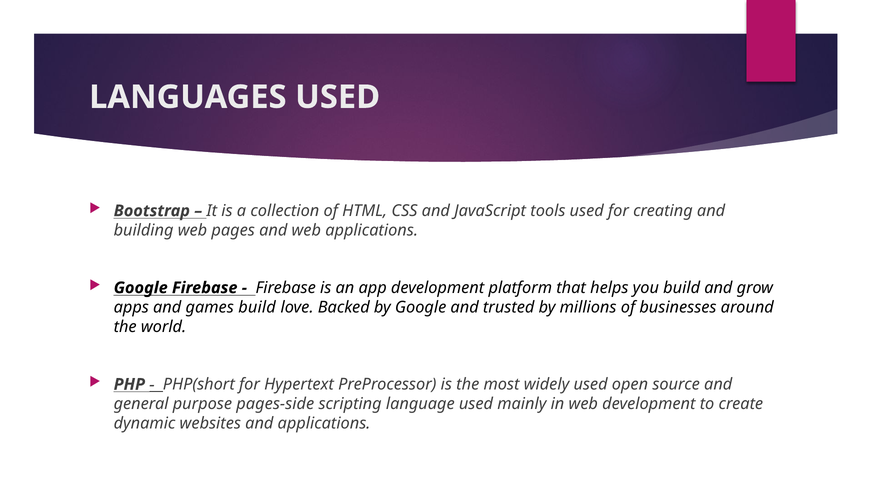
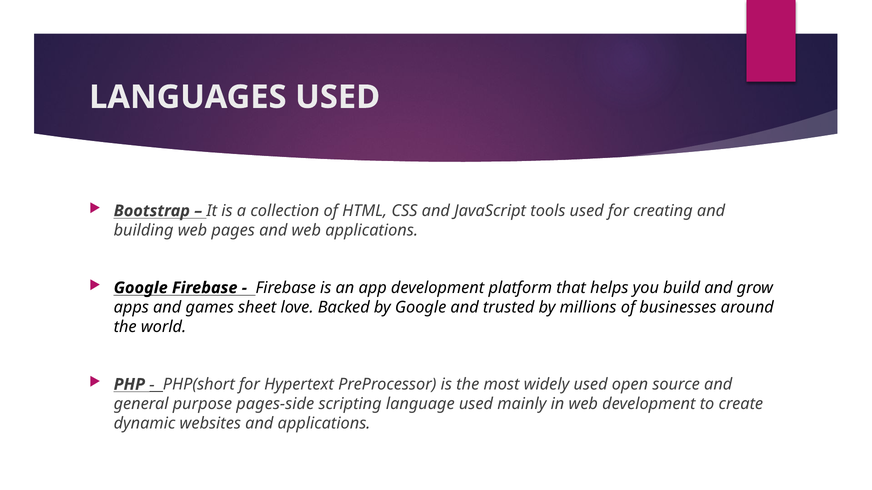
games build: build -> sheet
